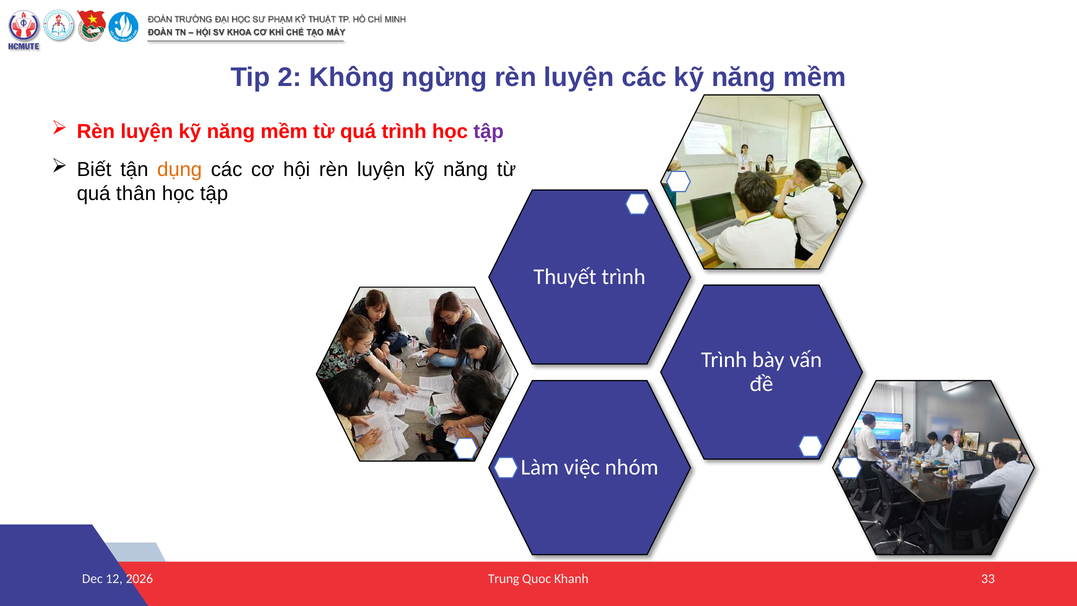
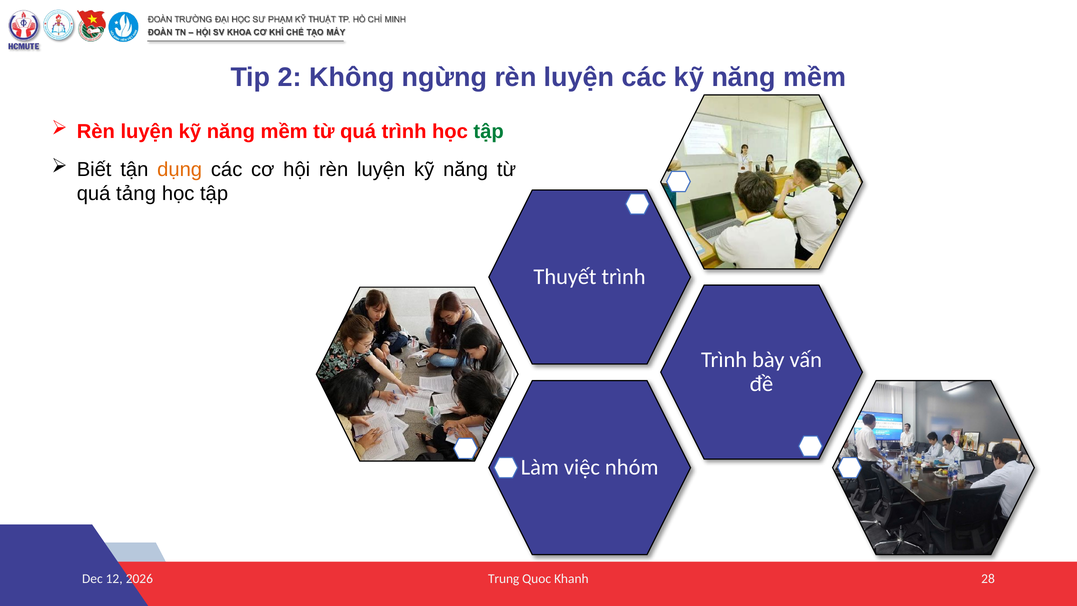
tập at (489, 132) colour: purple -> green
thân: thân -> tảng
33: 33 -> 28
